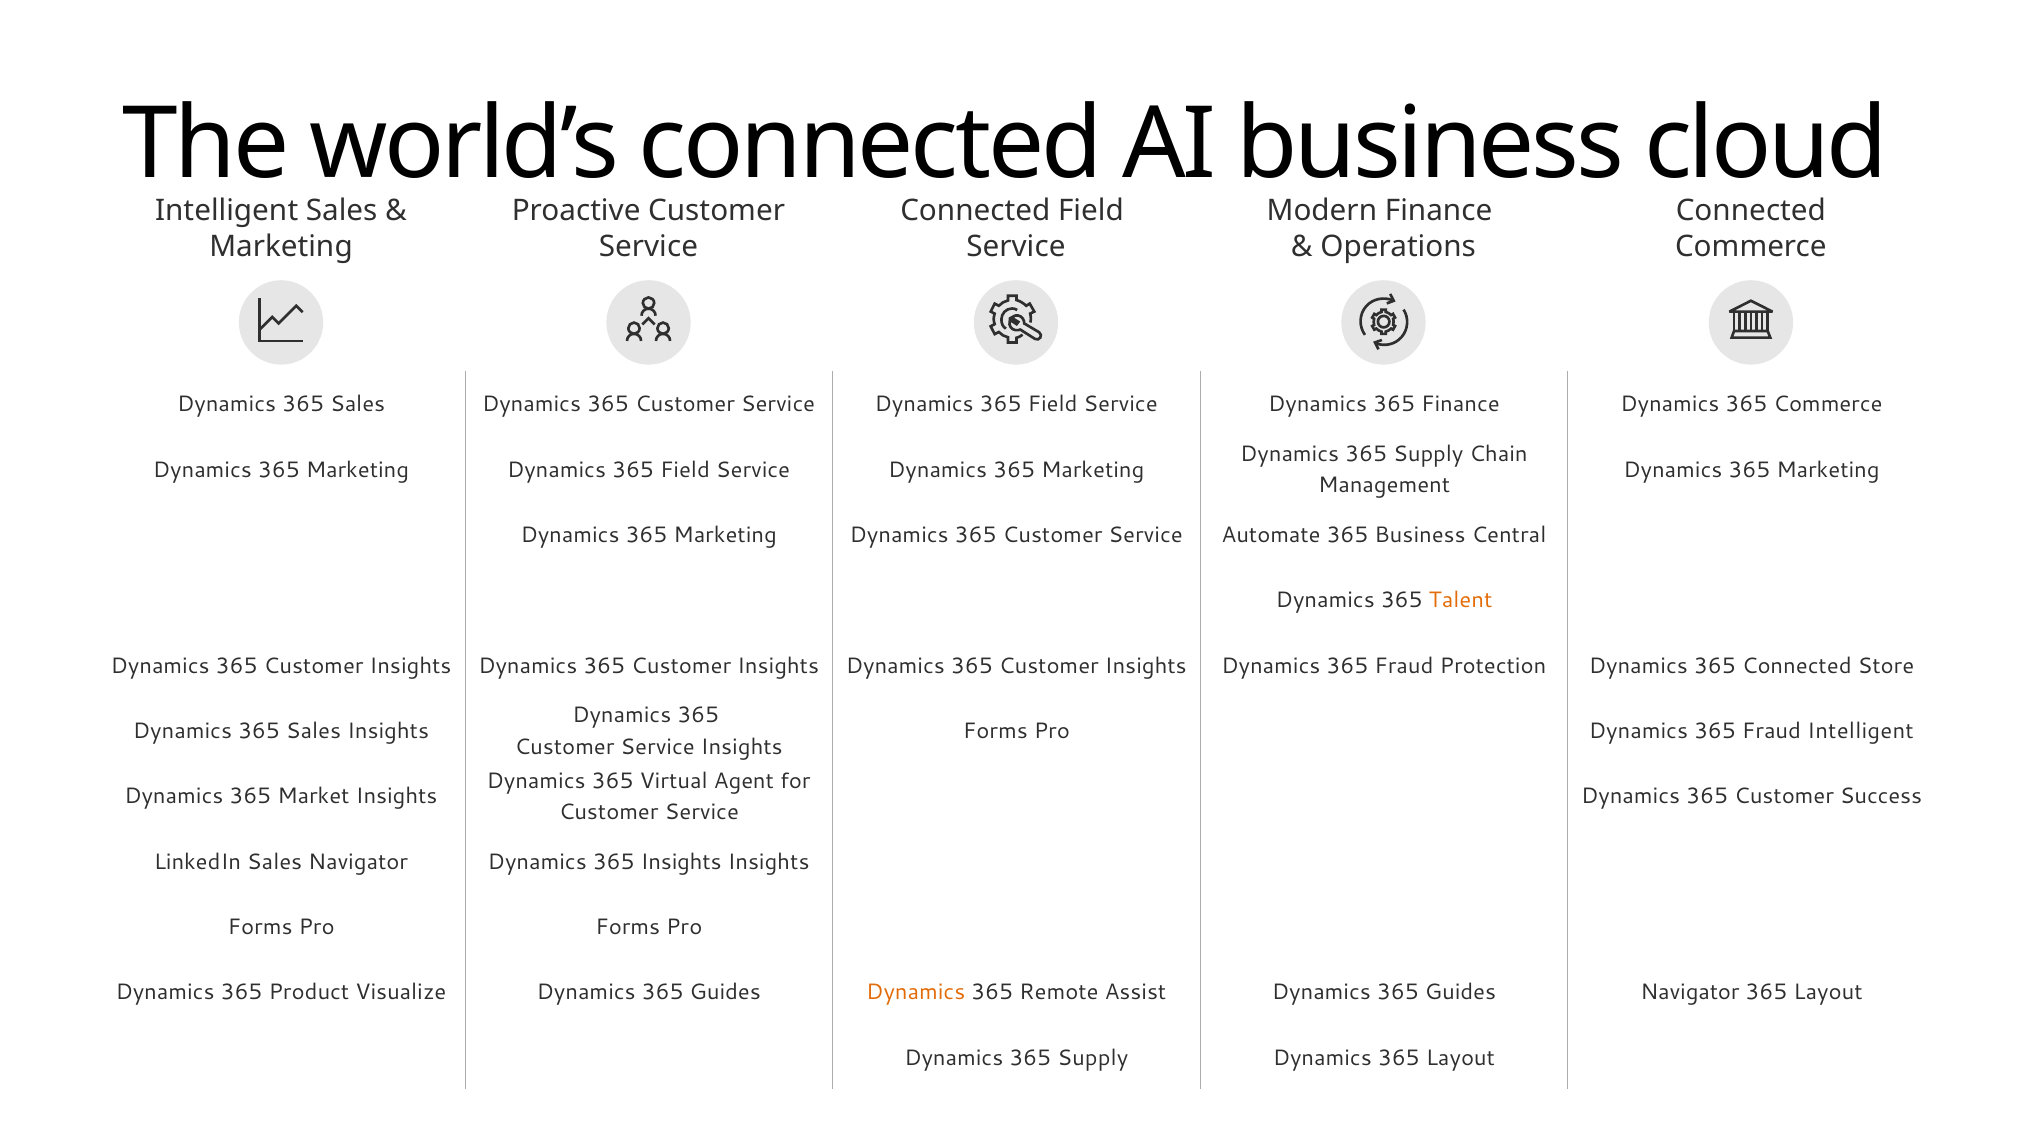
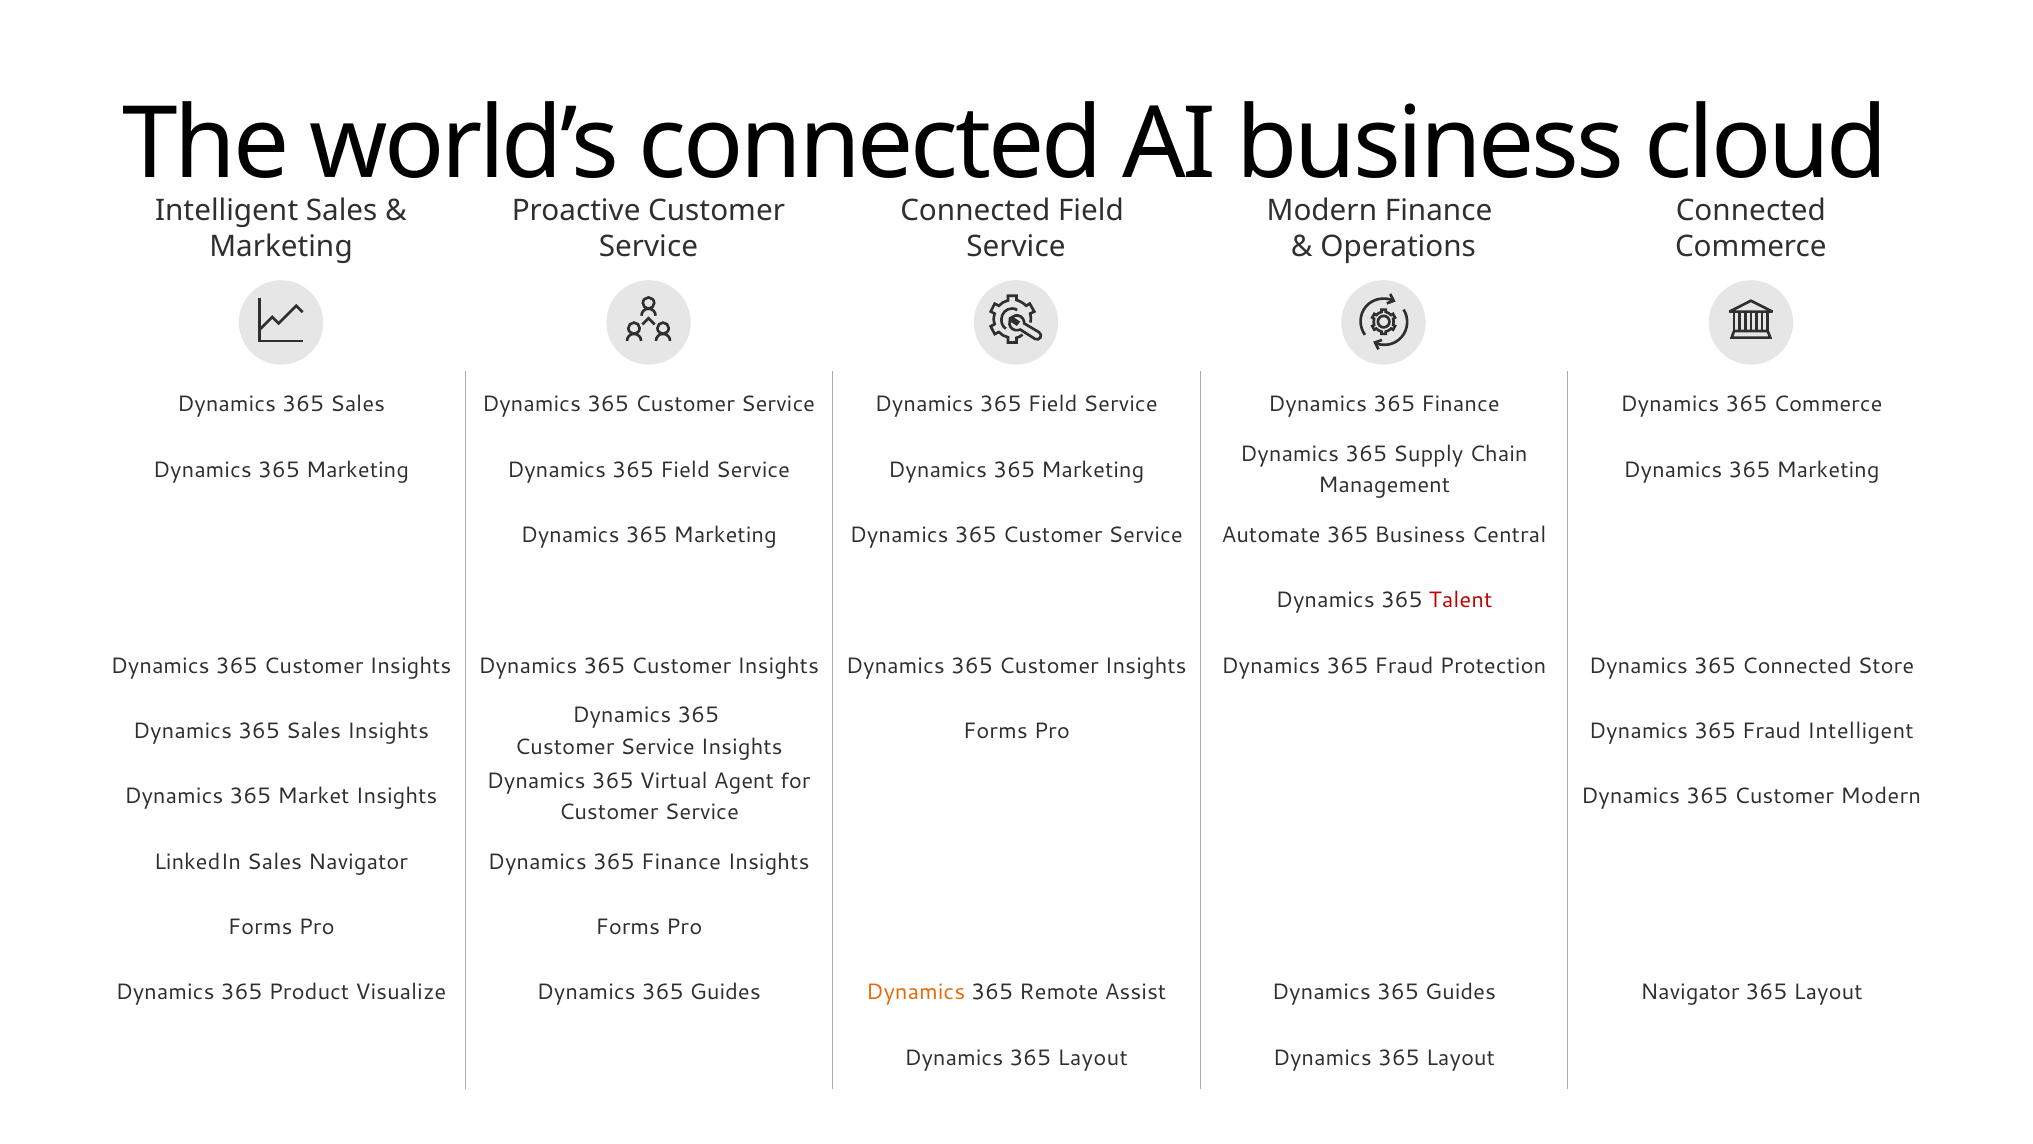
Talent colour: orange -> red
Customer Success: Success -> Modern
Navigator Dynamics 365 Insights: Insights -> Finance
Supply at (1093, 1057): Supply -> Layout
